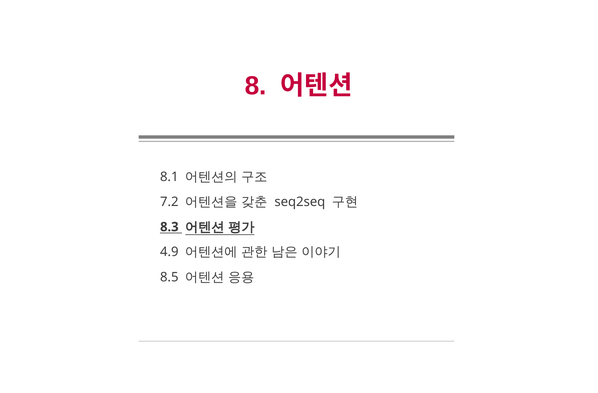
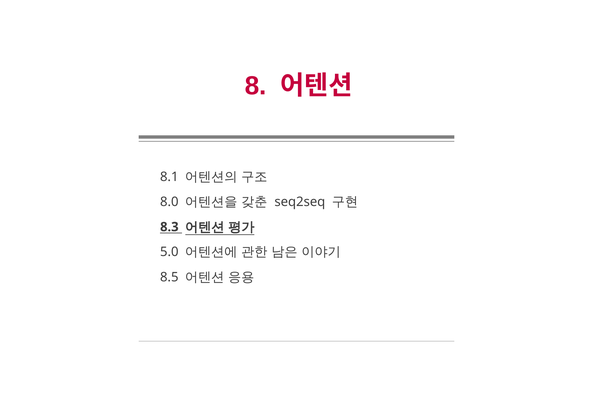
7.2: 7.2 -> 8.0
4.9: 4.9 -> 5.0
